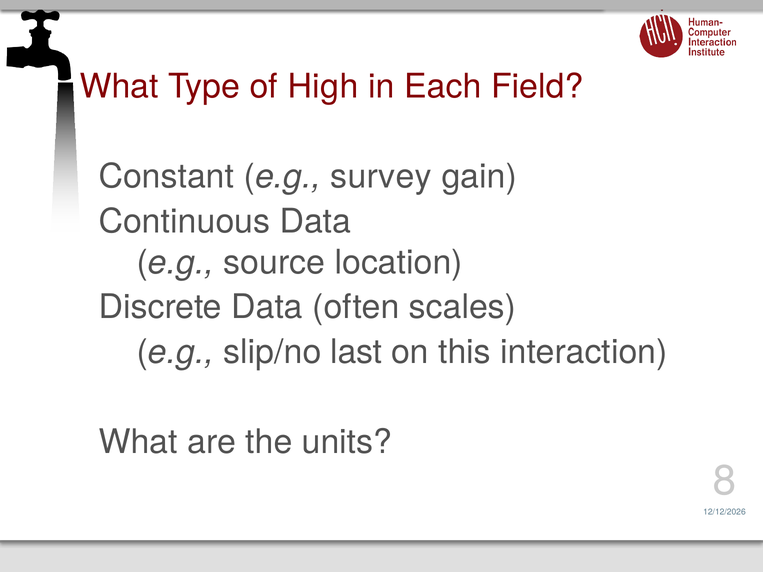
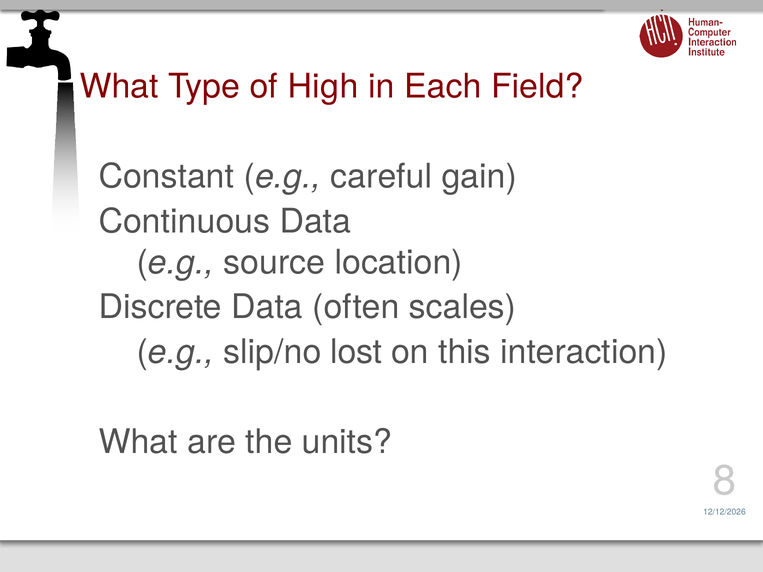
survey: survey -> careful
last: last -> lost
